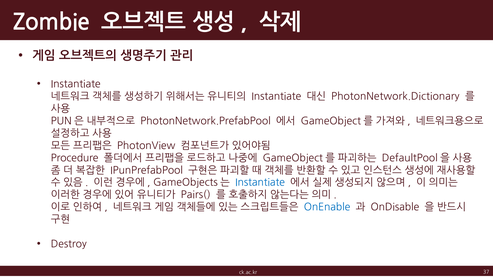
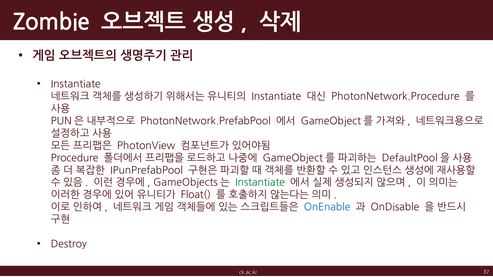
PhotonNetwork.Dictionary: PhotonNetwork.Dictionary -> PhotonNetwork.Procedure
Instantiate at (260, 183) colour: blue -> green
Pairs(: Pairs( -> Float(
